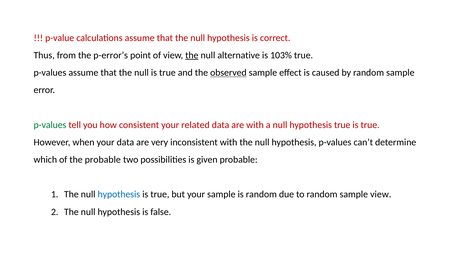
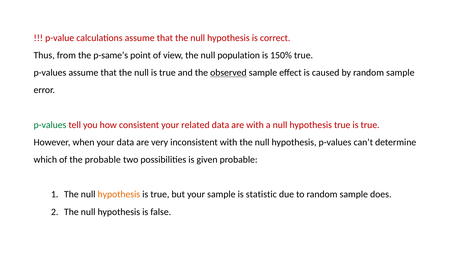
p-error’s: p-error’s -> p-same’s
the at (192, 55) underline: present -> none
alternative: alternative -> population
103%: 103% -> 150%
hypothesis at (119, 194) colour: blue -> orange
is random: random -> statistic
sample view: view -> does
